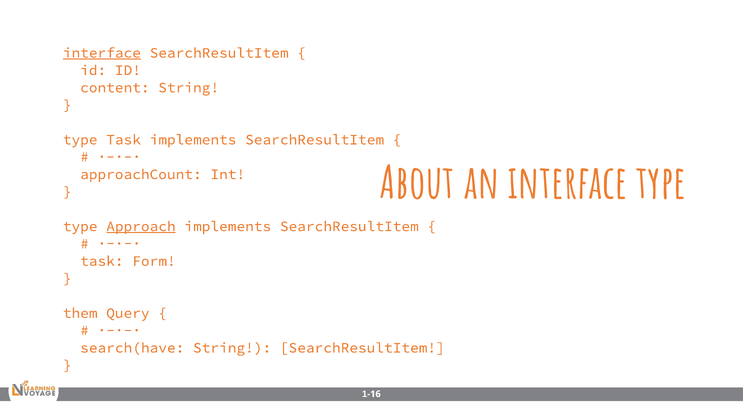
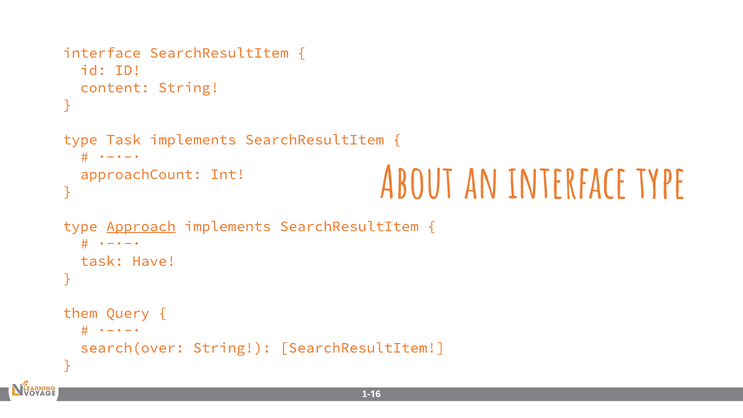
interface at (102, 53) underline: present -> none
Form: Form -> Have
search(have: search(have -> search(over
